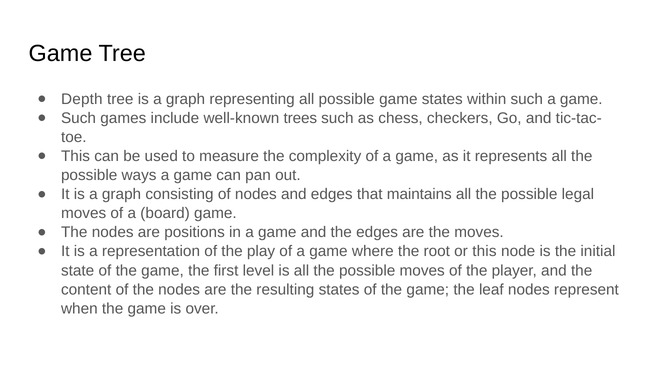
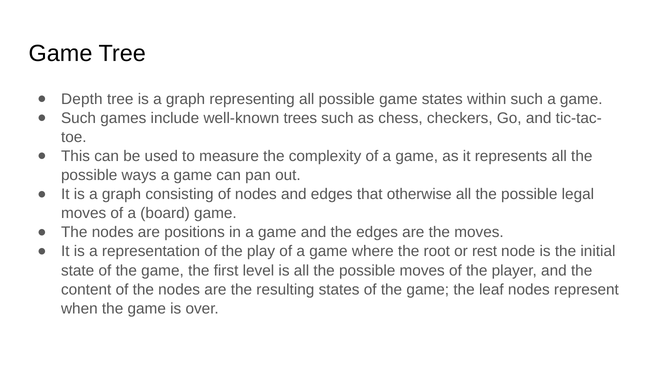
maintains: maintains -> otherwise
or this: this -> rest
